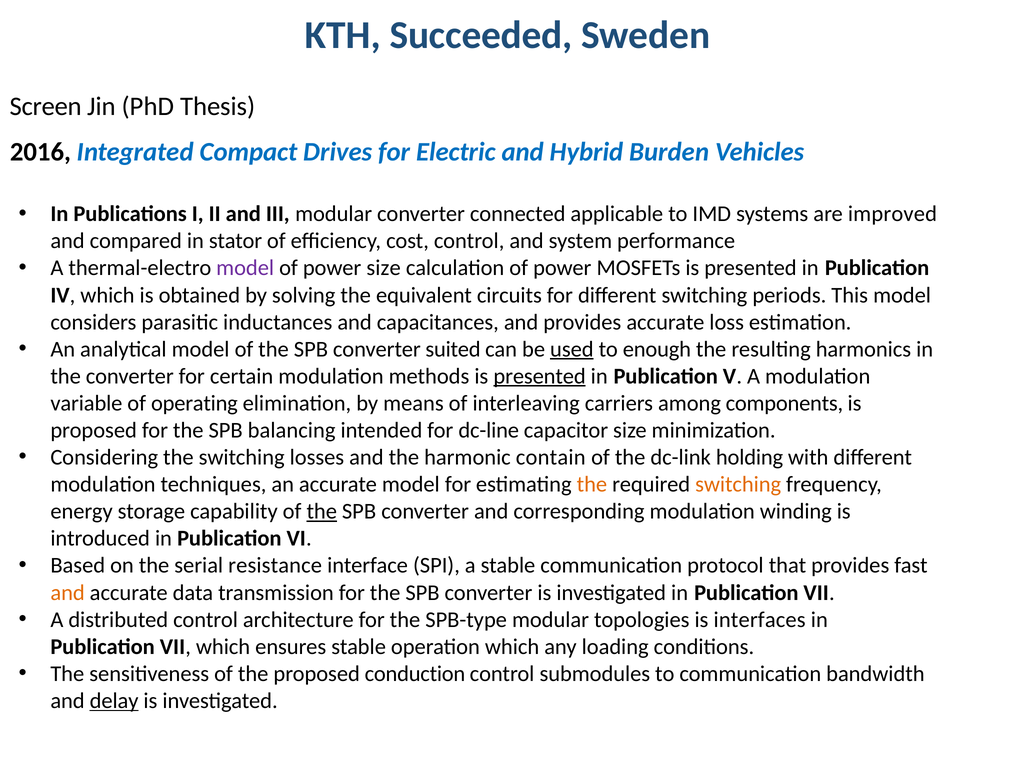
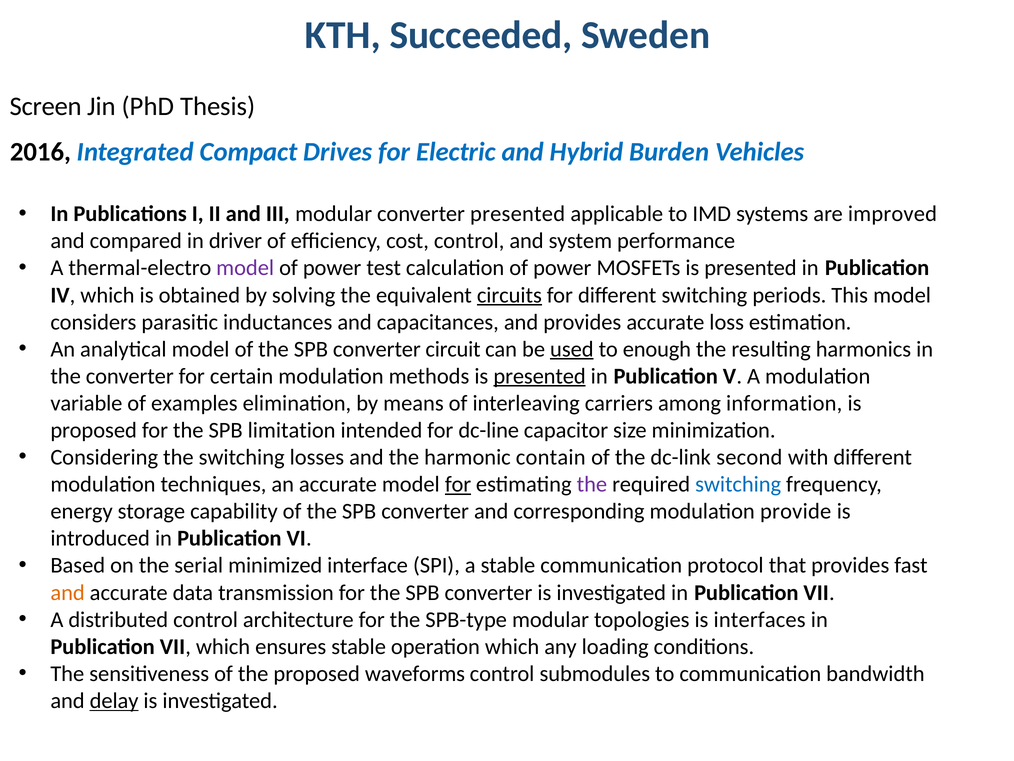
converter connected: connected -> presented
stator: stator -> driver
power size: size -> test
circuits underline: none -> present
suited: suited -> circuit
operating: operating -> examples
components: components -> information
balancing: balancing -> limitation
holding: holding -> second
for at (458, 484) underline: none -> present
the at (592, 484) colour: orange -> purple
switching at (738, 484) colour: orange -> blue
the at (322, 511) underline: present -> none
winding: winding -> provide
resistance: resistance -> minimized
conduction: conduction -> waveforms
